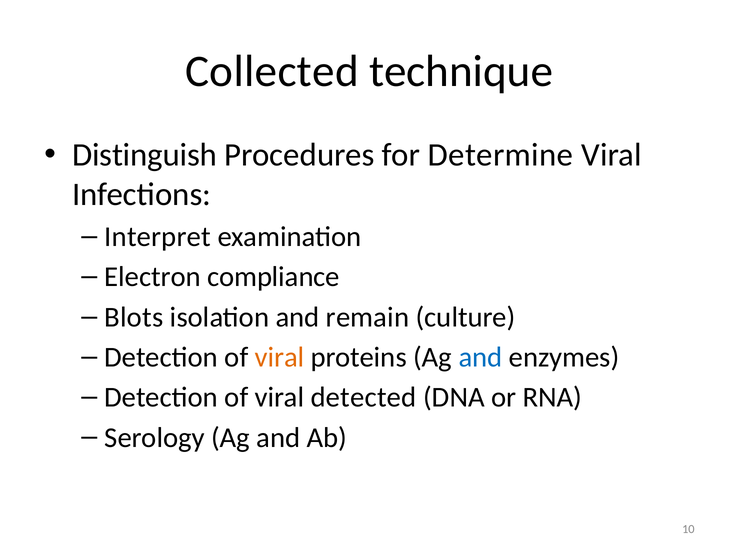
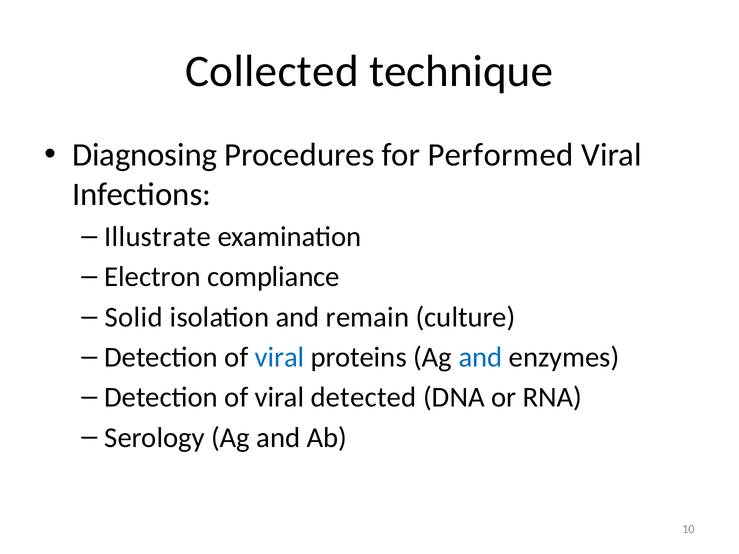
Distinguish: Distinguish -> Diagnosing
Determine: Determine -> Performed
Interpret: Interpret -> Illustrate
Blots: Blots -> Solid
viral at (280, 357) colour: orange -> blue
